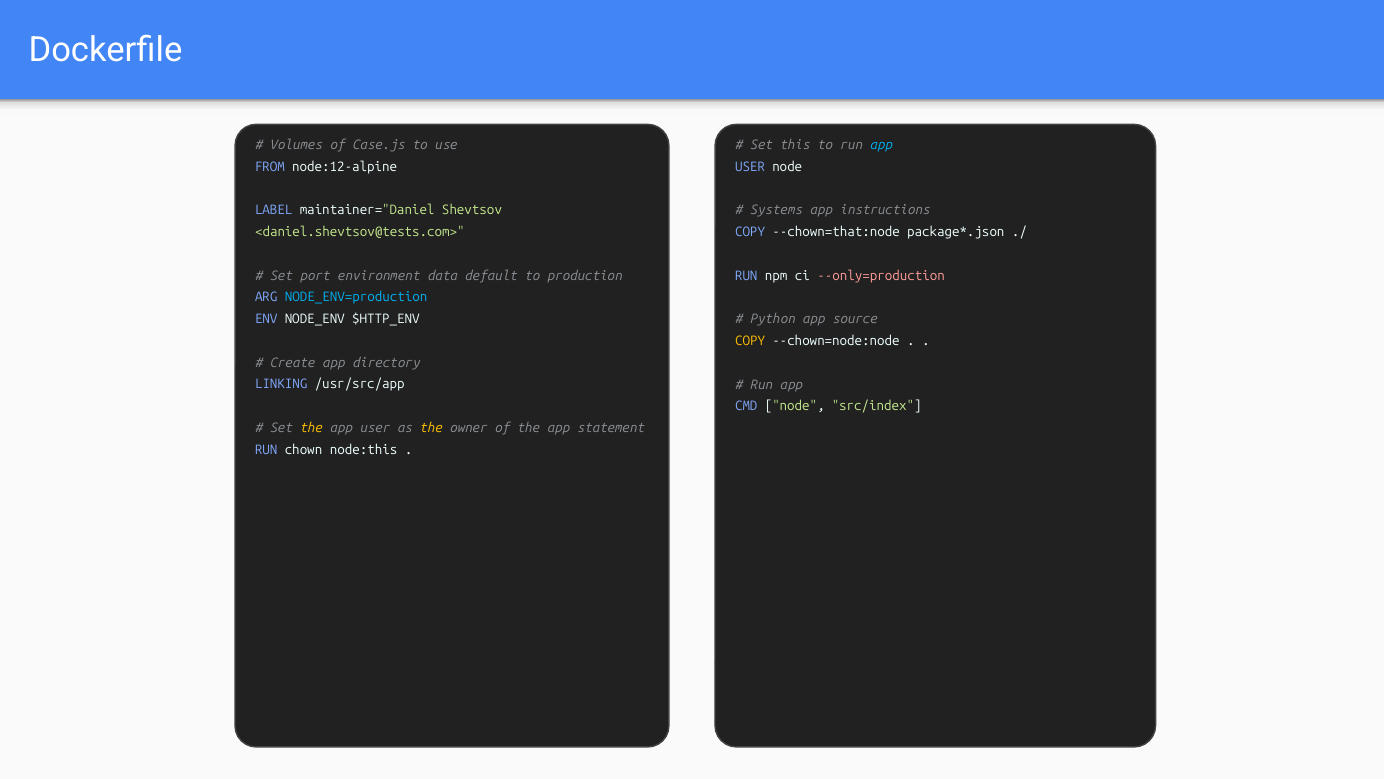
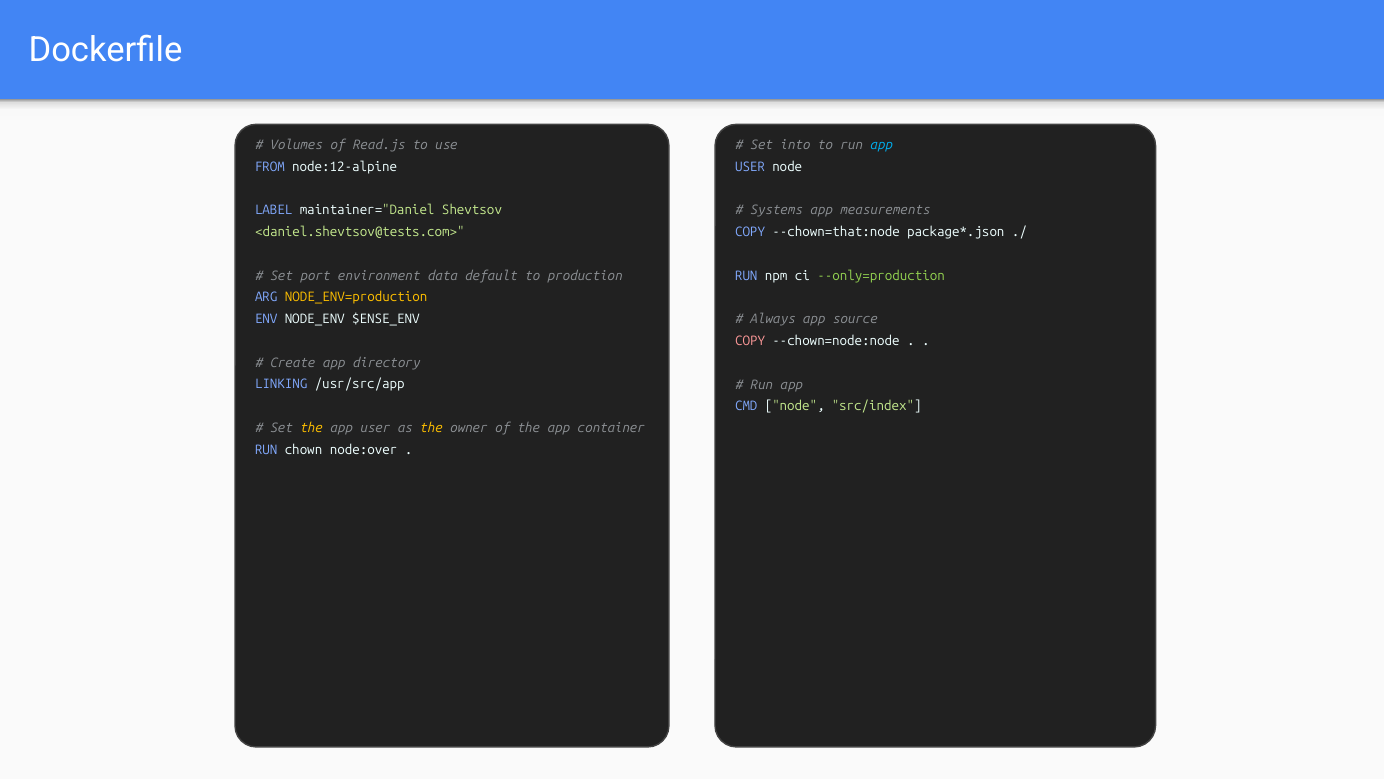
Case.js: Case.js -> Read.js
this: this -> into
instructions: instructions -> measurements
--only=production colour: pink -> light green
NODE_ENV=production colour: light blue -> yellow
$HTTP_ENV: $HTTP_ENV -> $ENSE_ENV
Python: Python -> Always
COPY at (750, 341) colour: yellow -> pink
statement: statement -> container
node:this: node:this -> node:over
